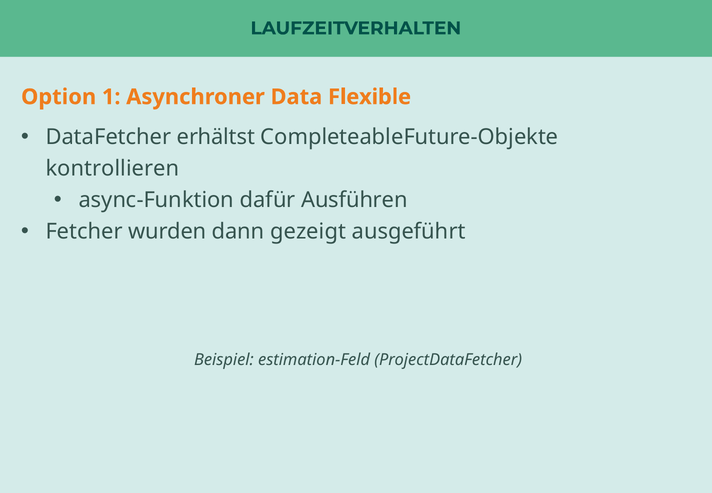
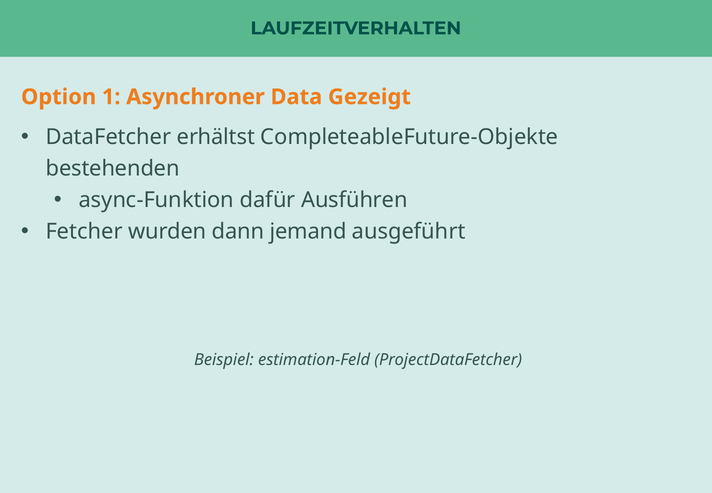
Flexible: Flexible -> Gezeigt
kontrollieren: kontrollieren -> bestehenden
gezeigt: gezeigt -> jemand
